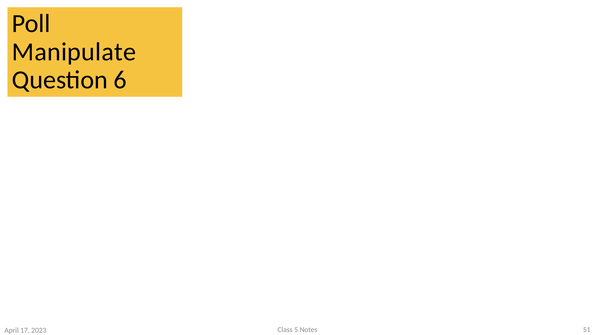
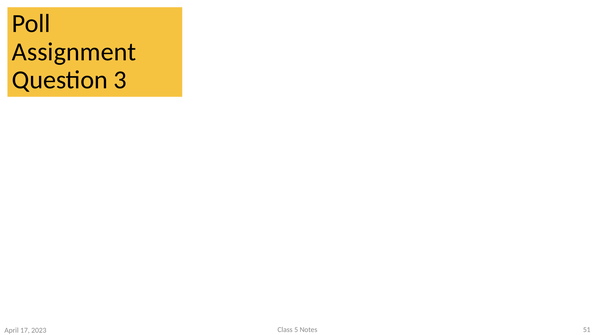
Manipulate: Manipulate -> Assignment
6: 6 -> 3
